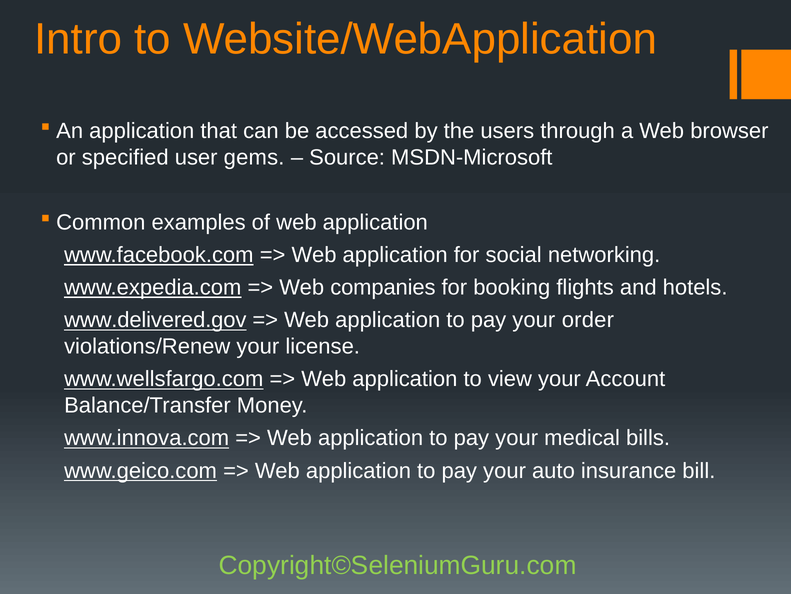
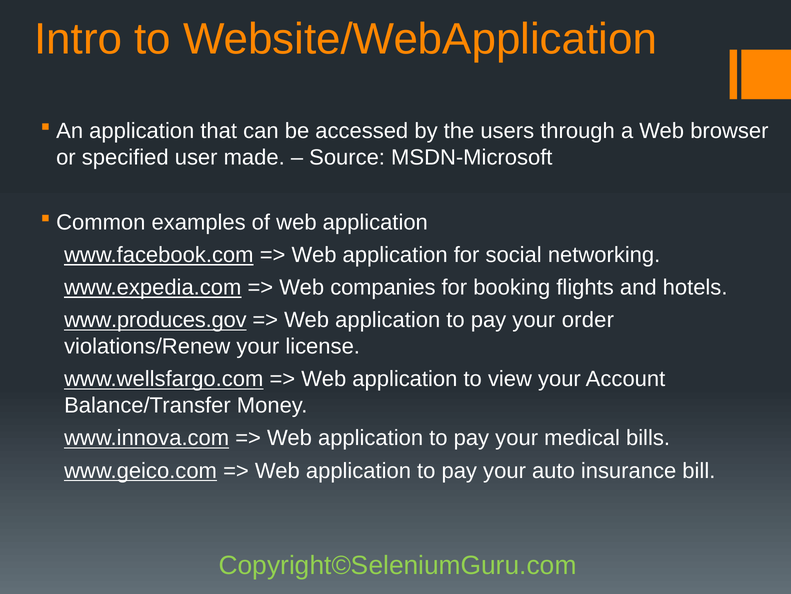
gems: gems -> made
www.delivered.gov: www.delivered.gov -> www.produces.gov
